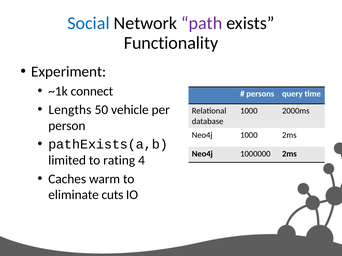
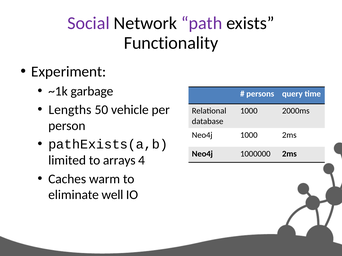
Social colour: blue -> purple
connect: connect -> garbage
rating: rating -> arrays
cuts: cuts -> well
